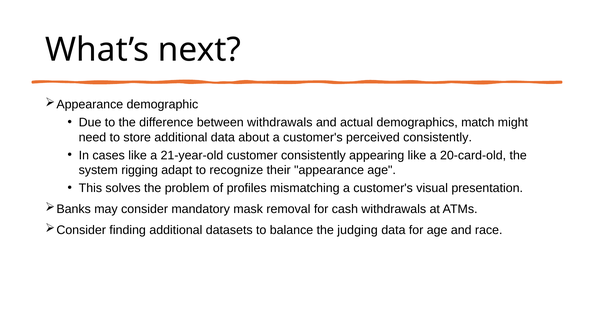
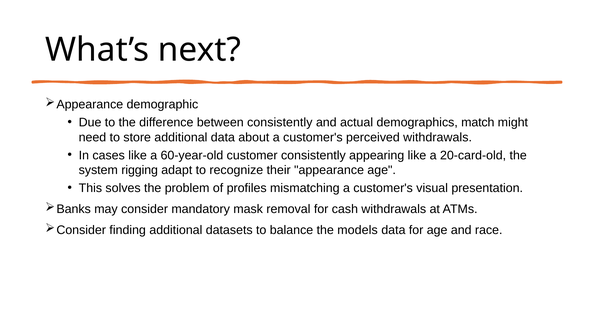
between withdrawals: withdrawals -> consistently
perceived consistently: consistently -> withdrawals
21-year-old: 21-year-old -> 60-year-old
judging: judging -> models
